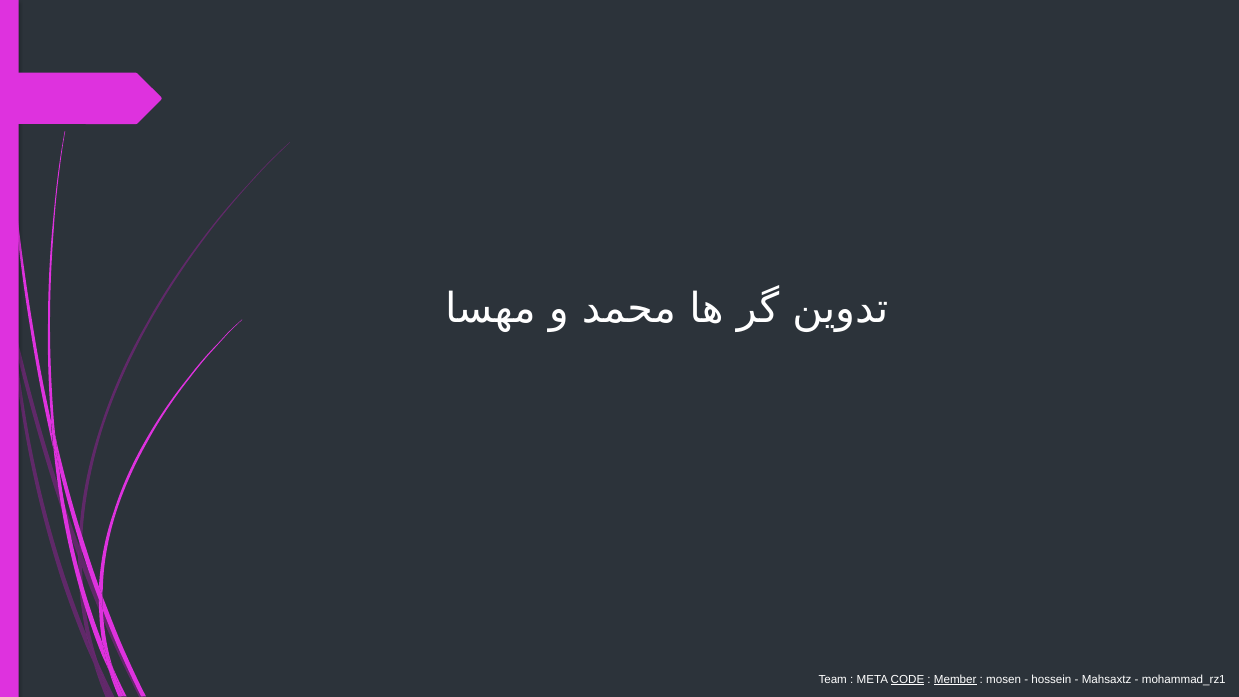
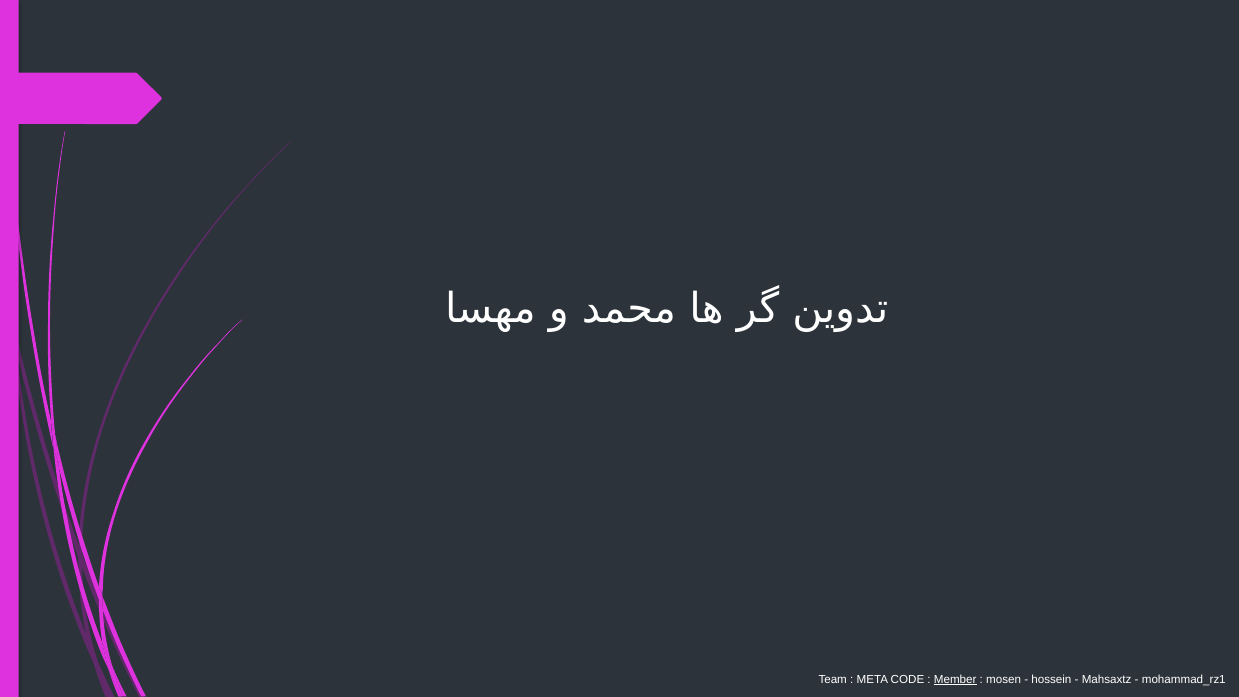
CODE underline: present -> none
